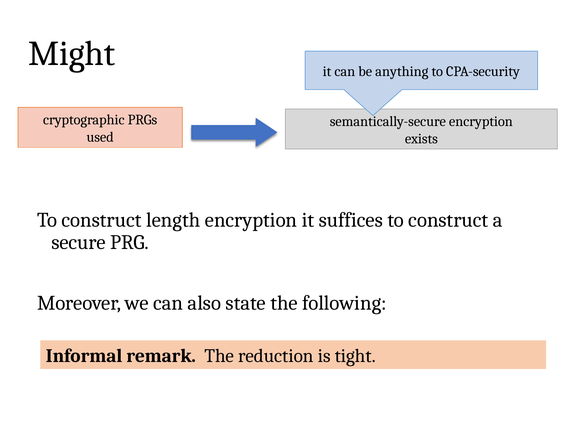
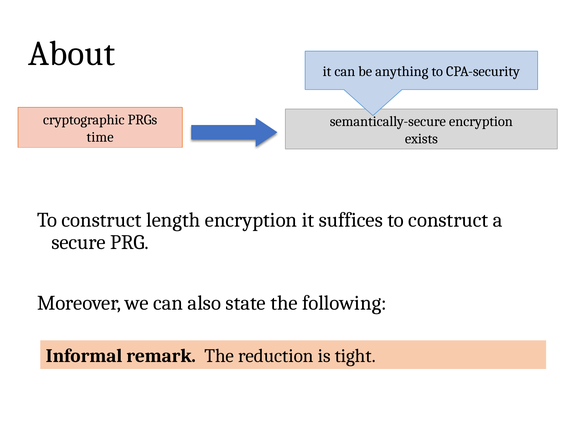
Might: Might -> About
used: used -> time
